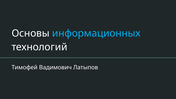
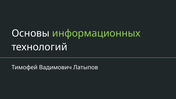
информационных colour: light blue -> light green
